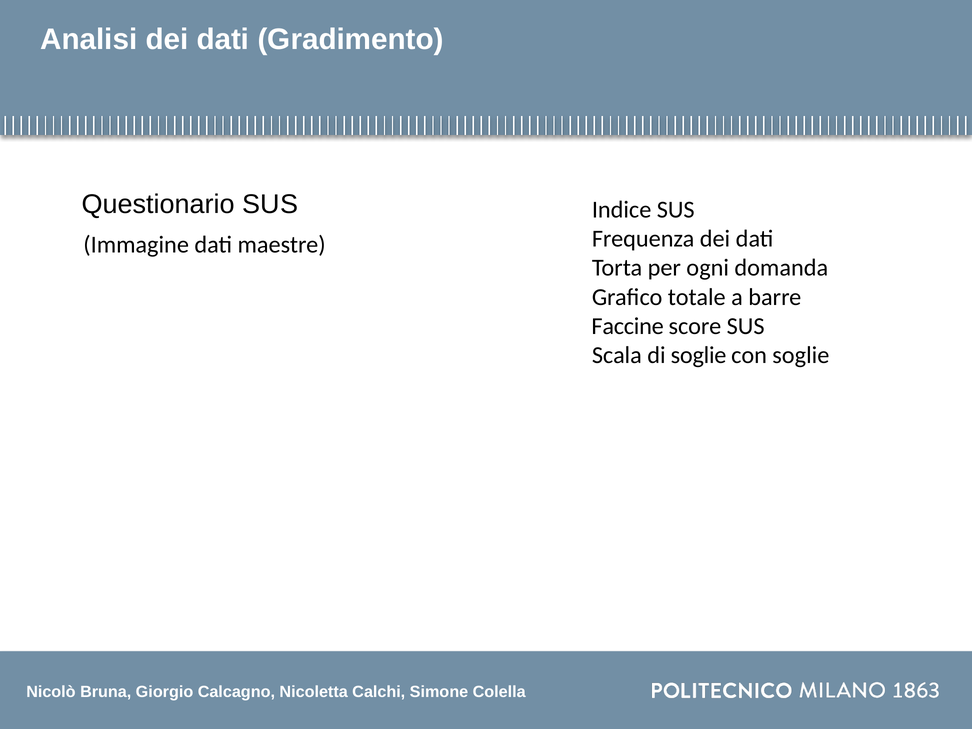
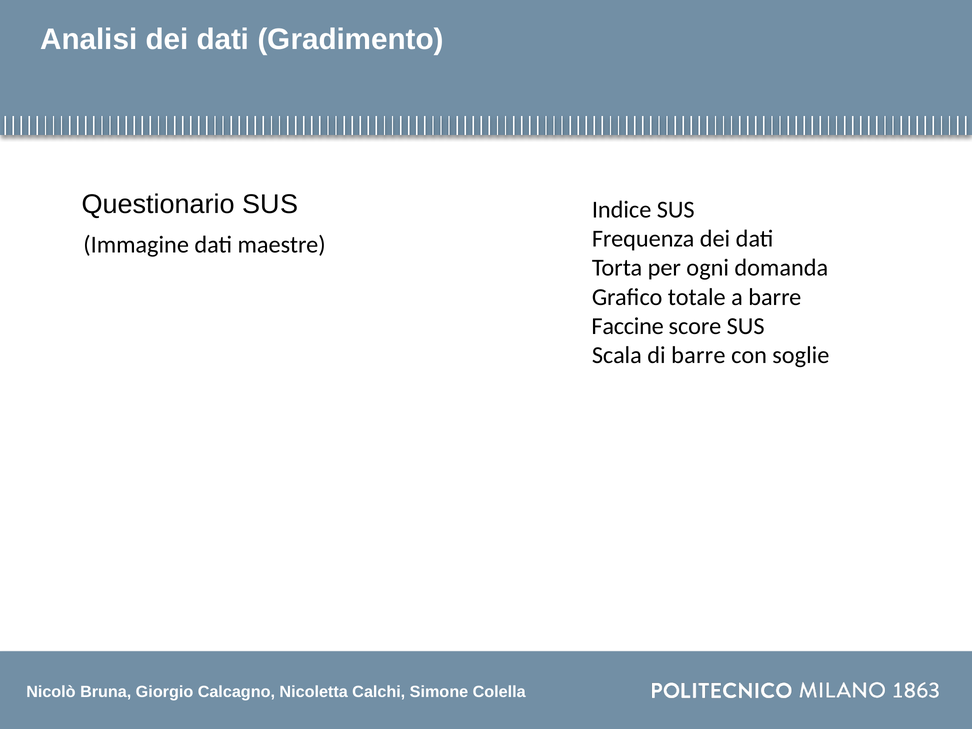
di soglie: soglie -> barre
